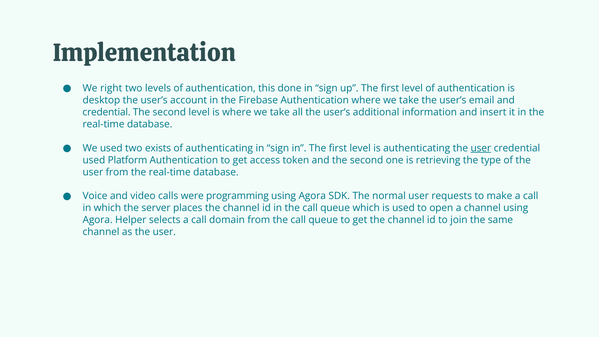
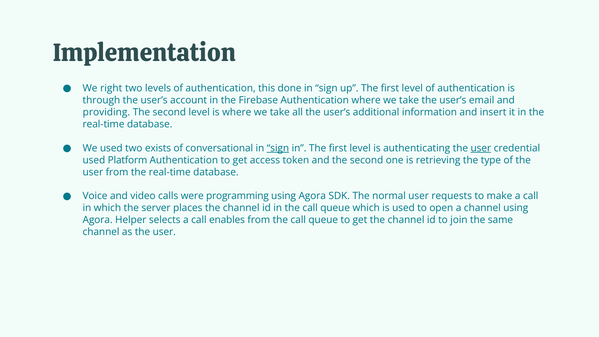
desktop: desktop -> through
credential at (106, 112): credential -> providing
of authenticating: authenticating -> conversational
sign at (278, 148) underline: none -> present
domain: domain -> enables
